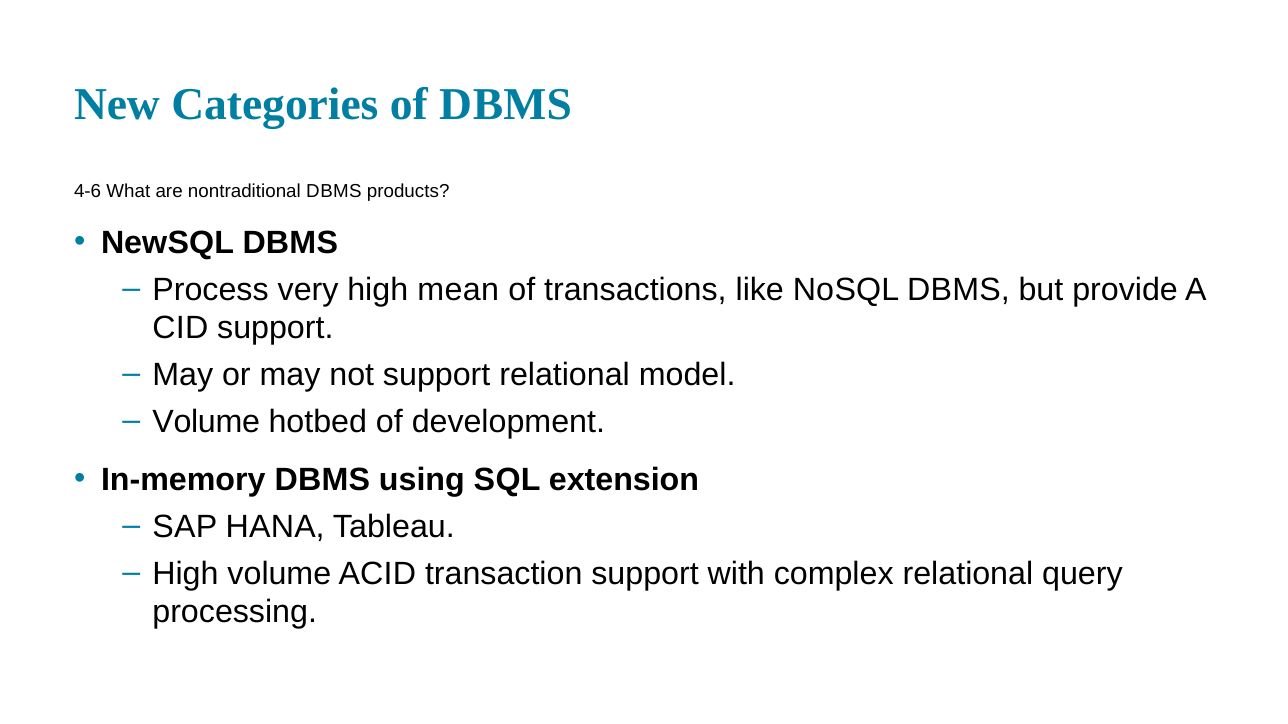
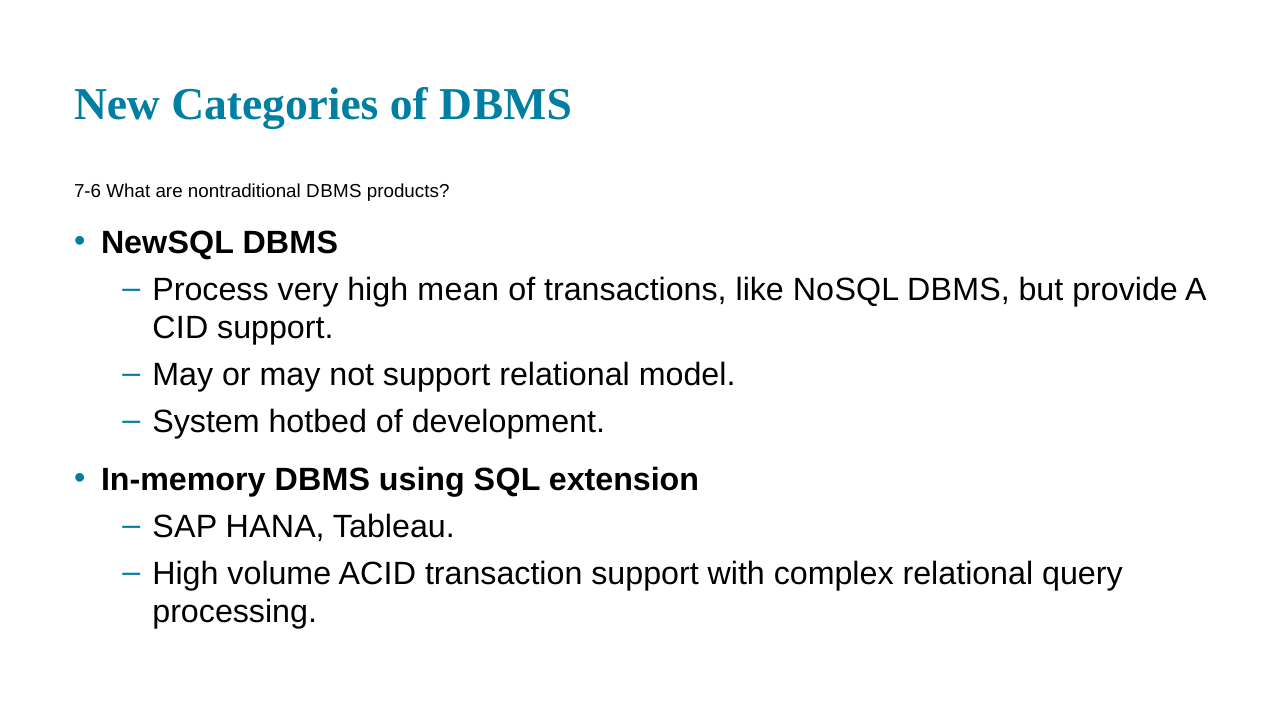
4-6: 4-6 -> 7-6
Volume at (206, 422): Volume -> System
